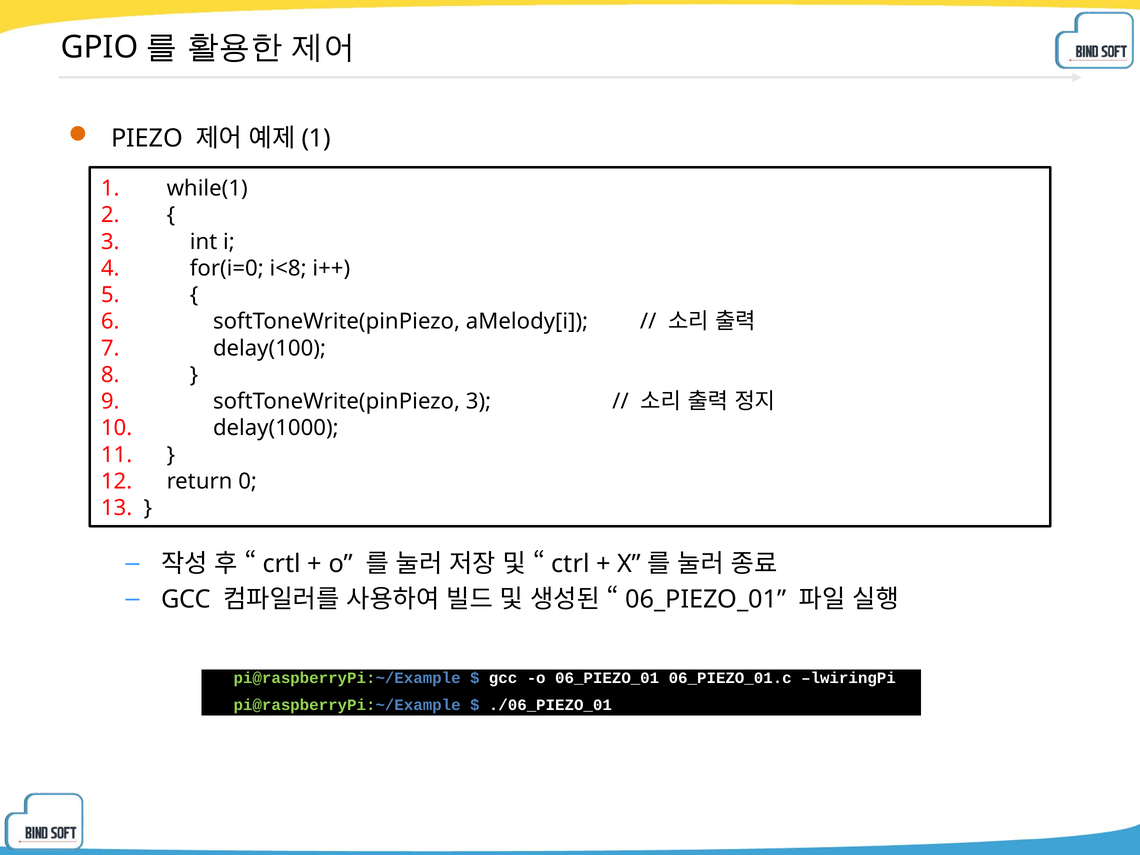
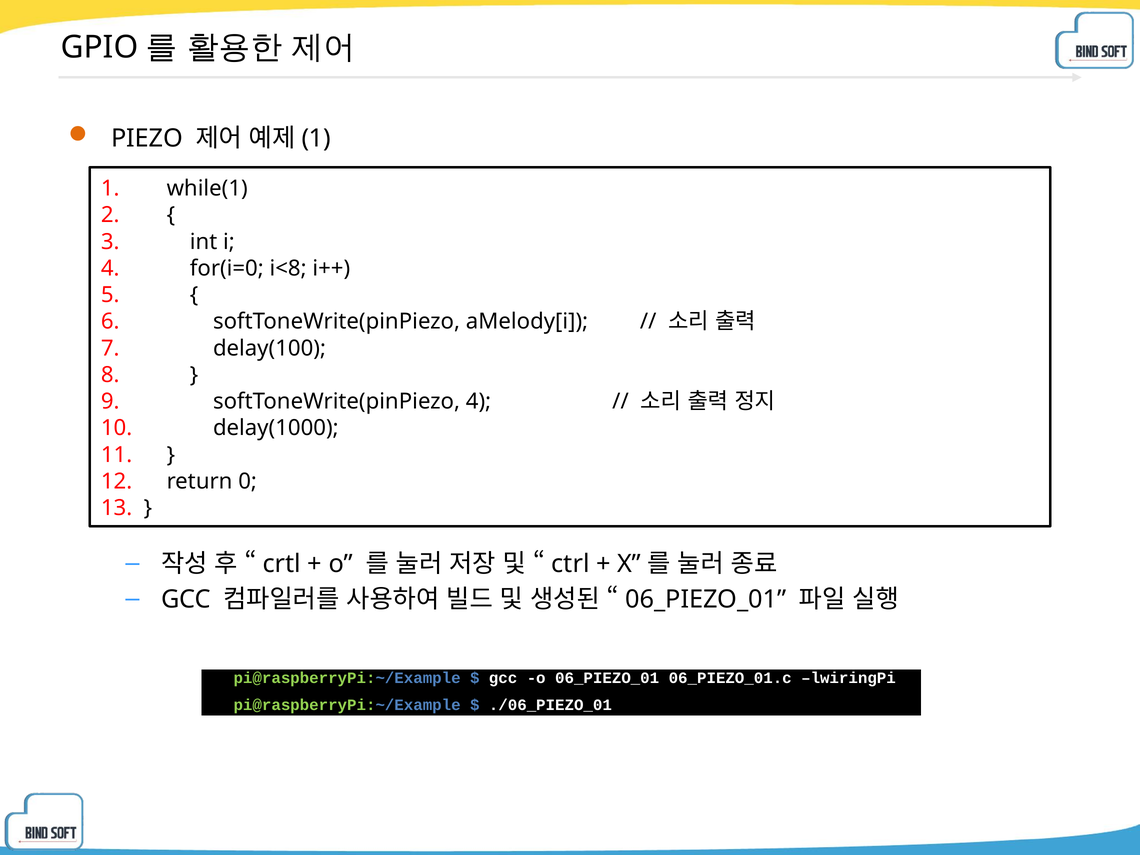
softToneWrite(pinPiezo 3: 3 -> 4
